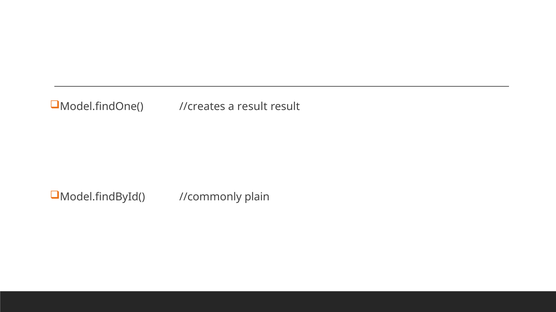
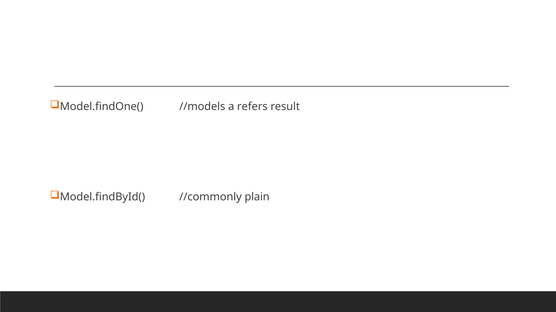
//creates: //creates -> //models
a result: result -> refers
